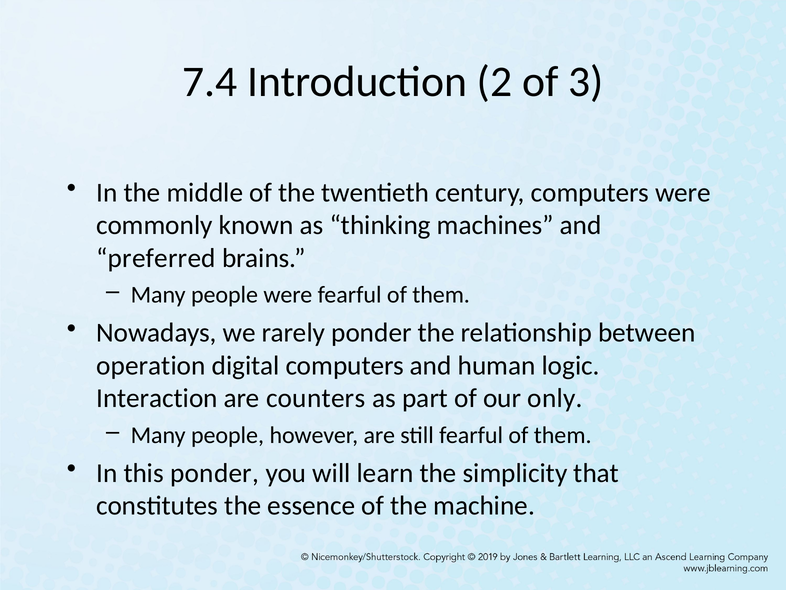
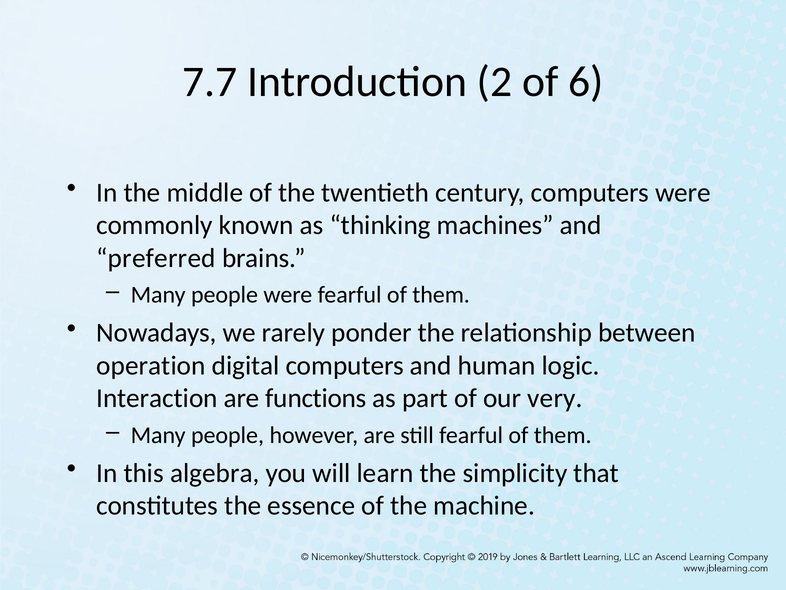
7.4: 7.4 -> 7.7
3: 3 -> 6
counters: counters -> functions
only: only -> very
this ponder: ponder -> algebra
